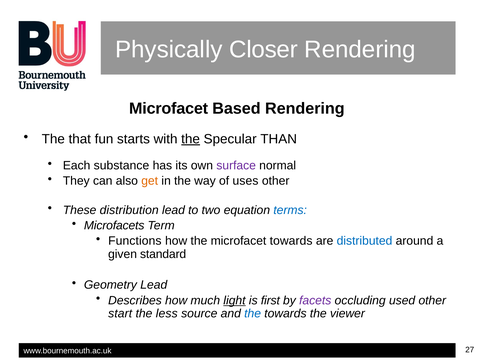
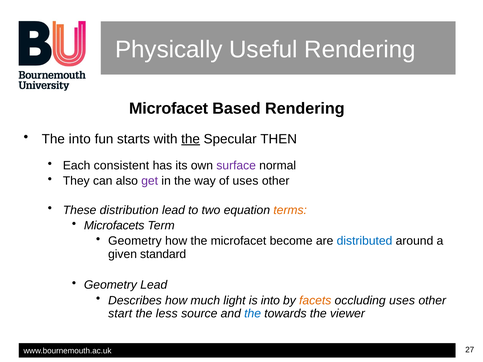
Closer: Closer -> Useful
The that: that -> into
THAN: THAN -> THEN
substance: substance -> consistent
get colour: orange -> purple
terms colour: blue -> orange
Functions at (135, 241): Functions -> Geometry
microfacet towards: towards -> become
light underline: present -> none
is first: first -> into
facets colour: purple -> orange
occluding used: used -> uses
